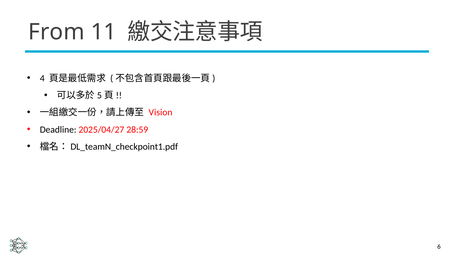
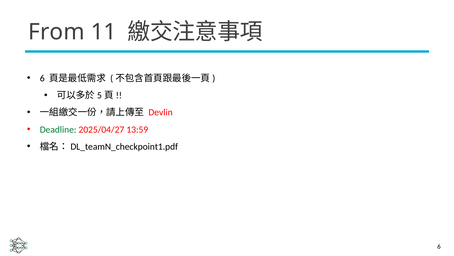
4 at (42, 78): 4 -> 6
Vision: Vision -> Devlin
Deadline colour: black -> green
28:59: 28:59 -> 13:59
